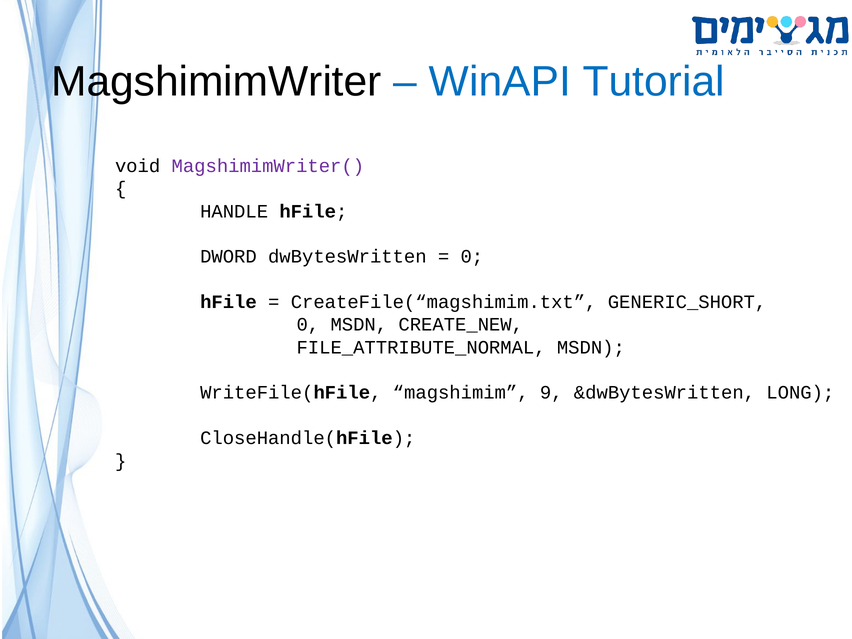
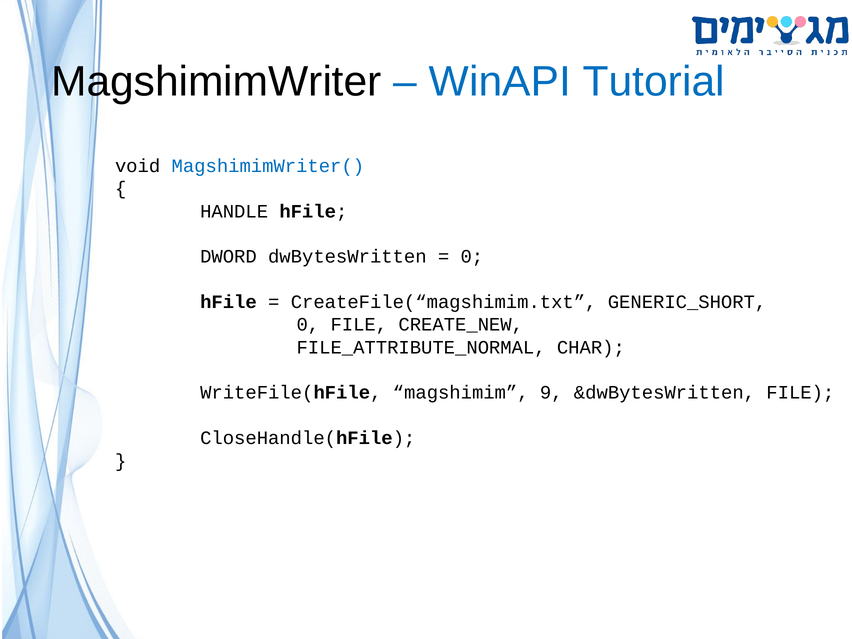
MagshimimWriter( colour: purple -> blue
0 MSDN: MSDN -> FILE
FILE_ATTRIBUTE_NORMAL MSDN: MSDN -> CHAR
&dwBytesWritten LONG: LONG -> FILE
